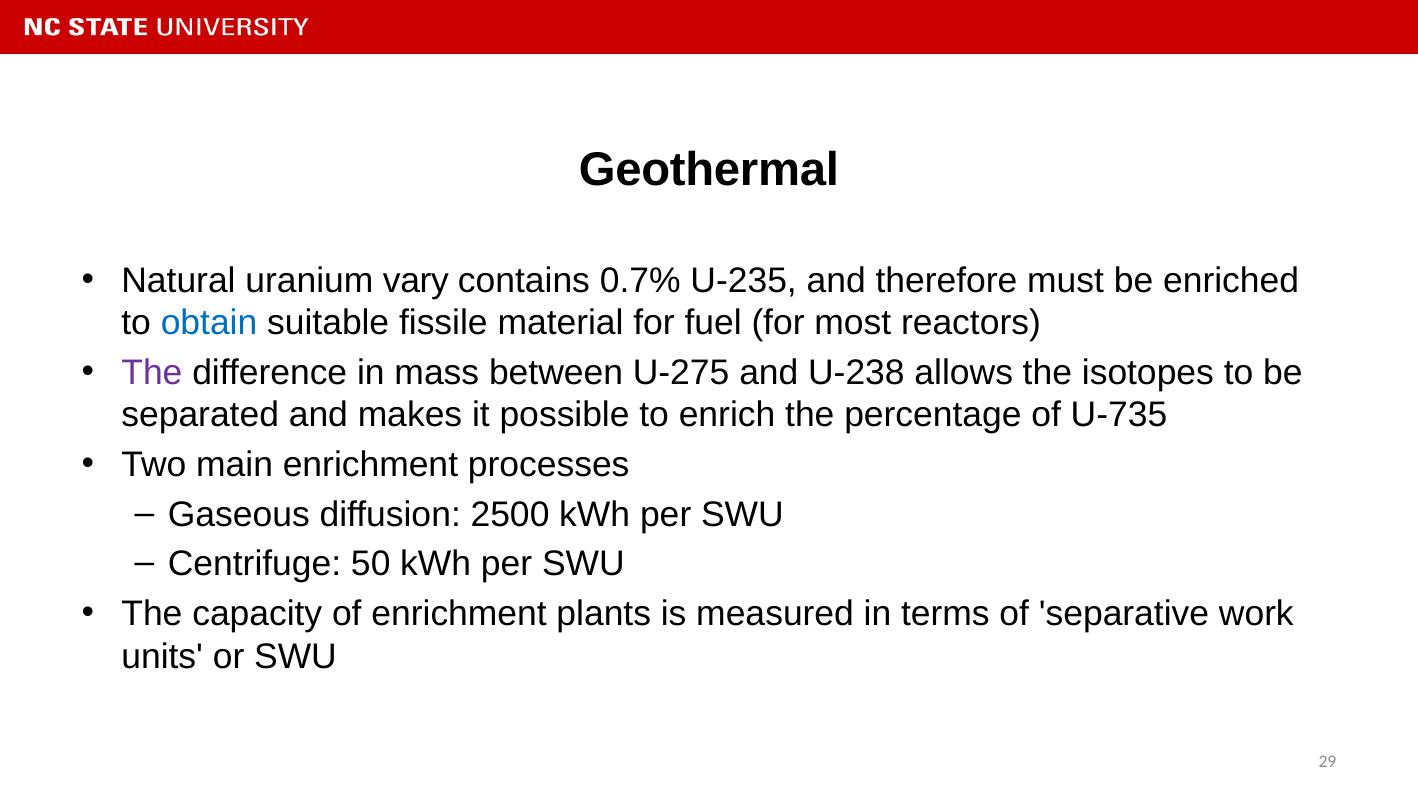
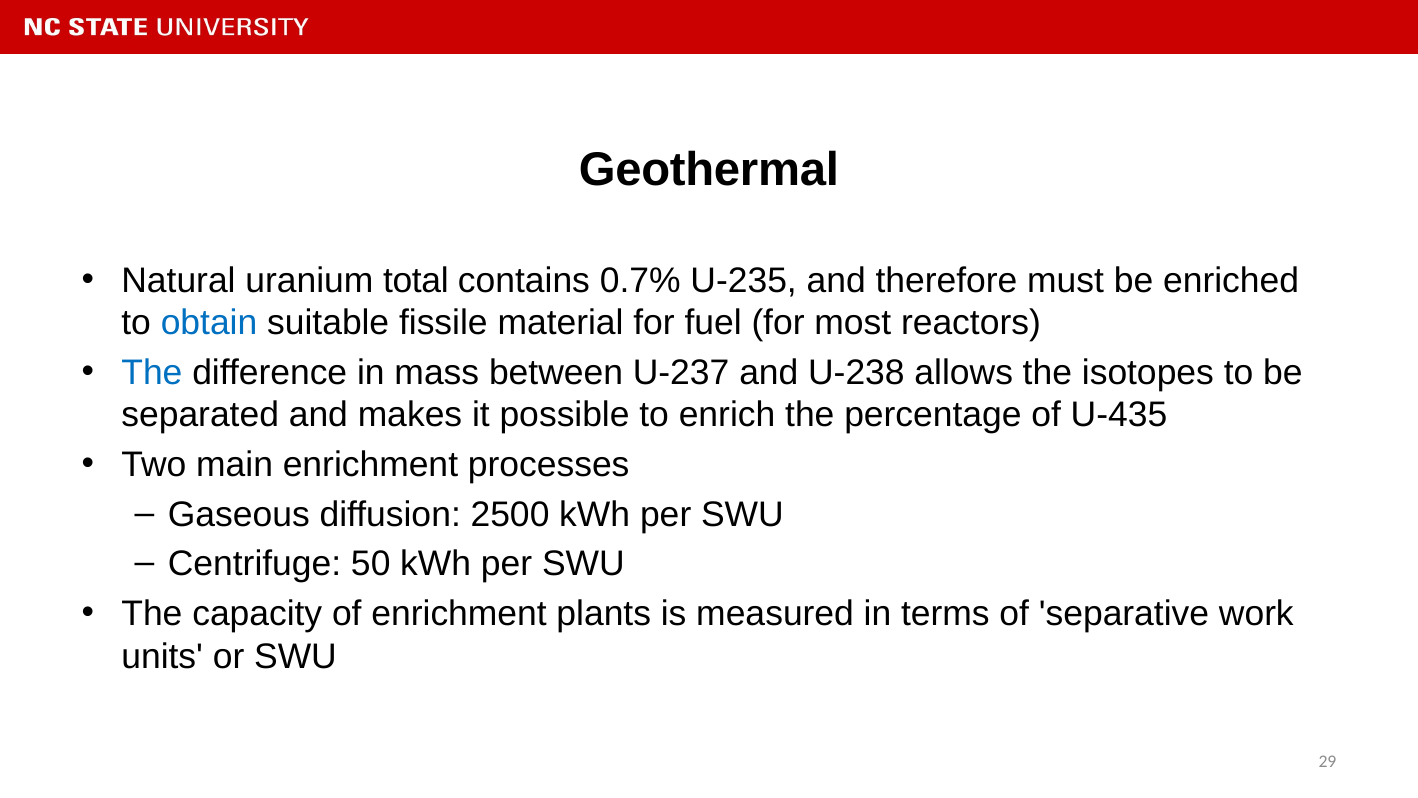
vary: vary -> total
The at (152, 372) colour: purple -> blue
U-275: U-275 -> U-237
U-735: U-735 -> U-435
